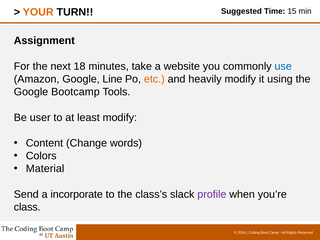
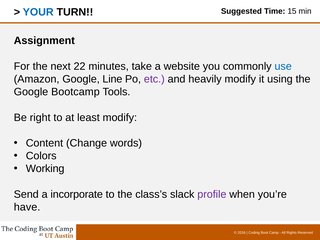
YOUR colour: orange -> blue
18: 18 -> 22
etc colour: orange -> purple
user: user -> right
Material: Material -> Working
class: class -> have
